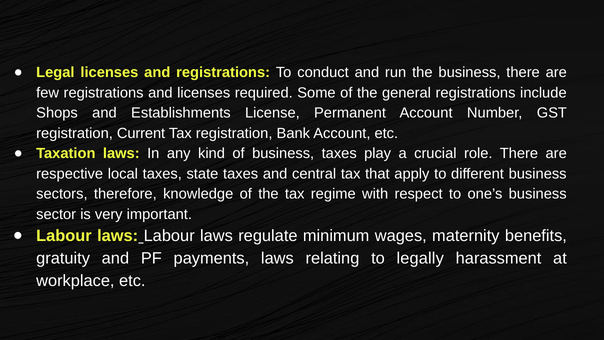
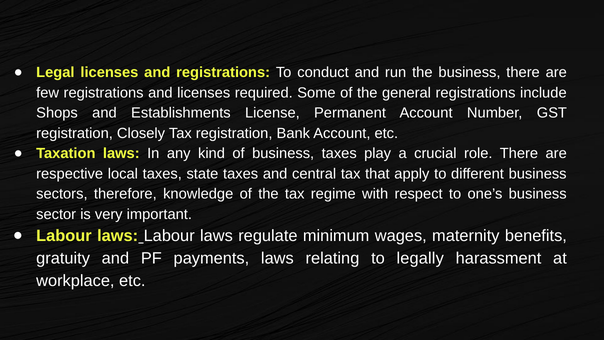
Current: Current -> Closely
